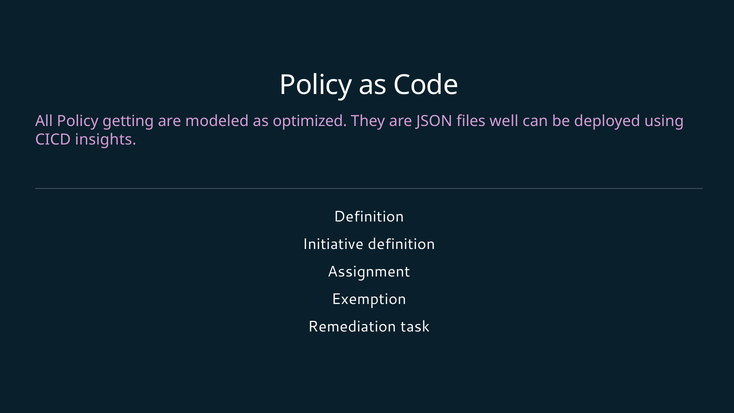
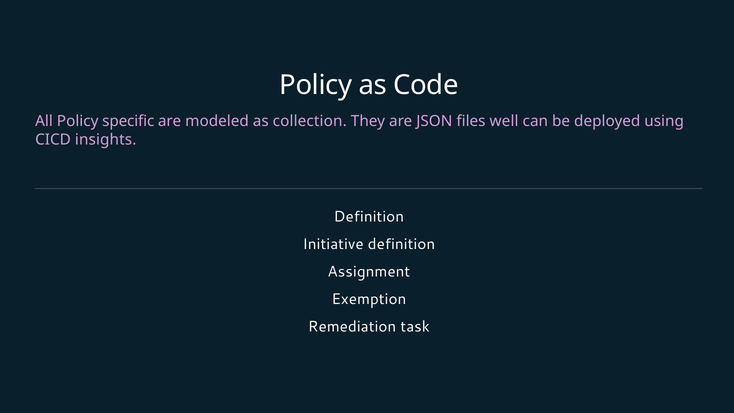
getting: getting -> specific
optimized: optimized -> collection
